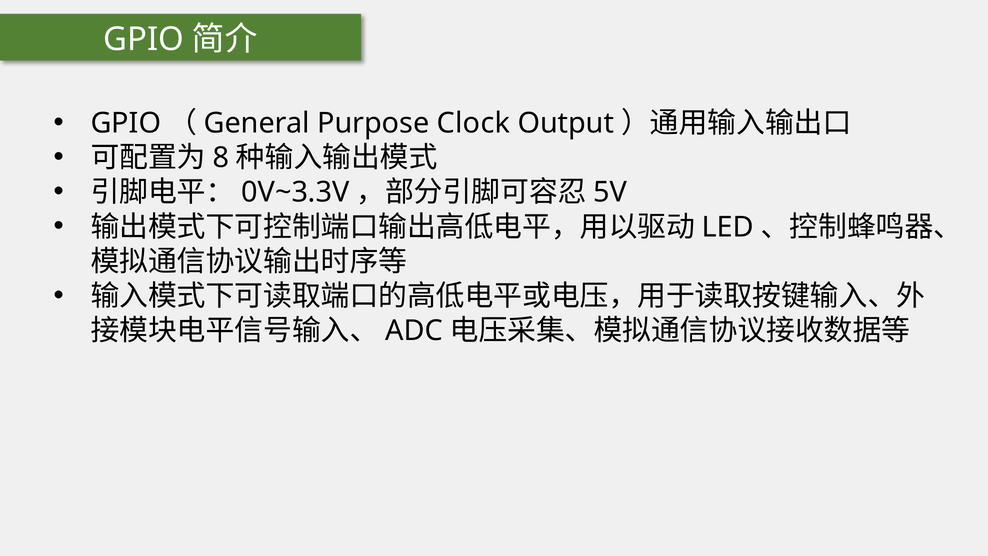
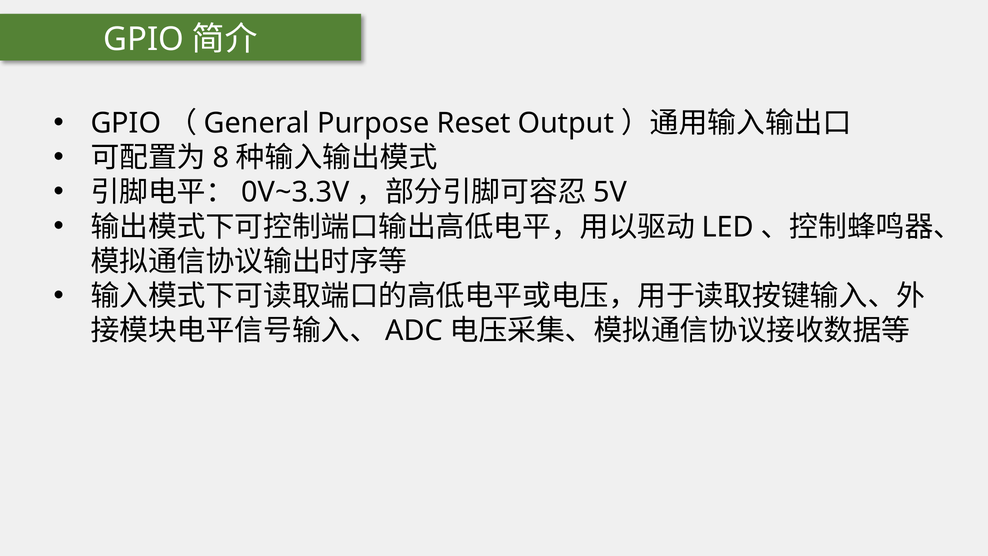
Clock: Clock -> Reset
